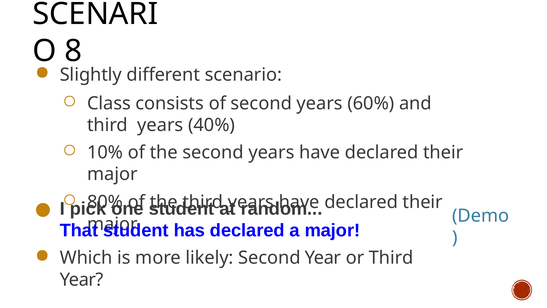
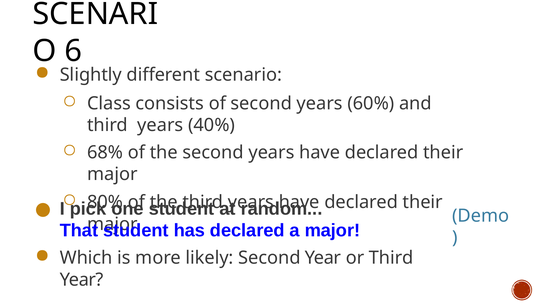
8: 8 -> 6
10%: 10% -> 68%
